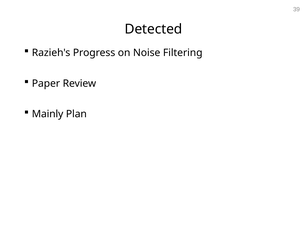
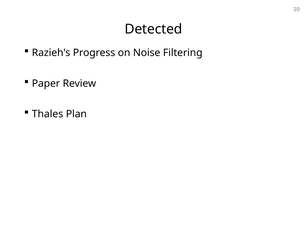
Mainly: Mainly -> Thales
